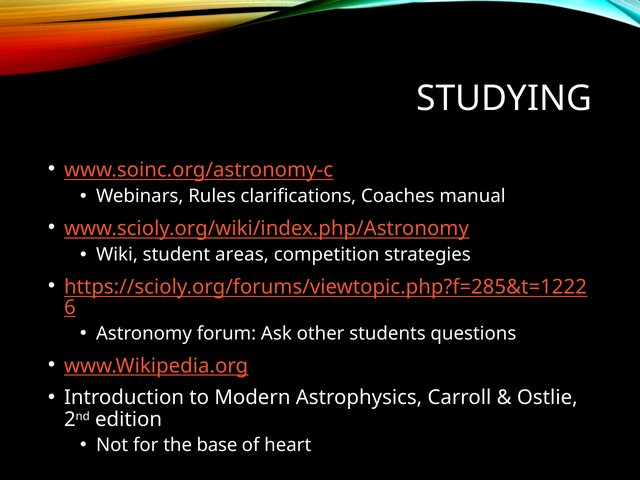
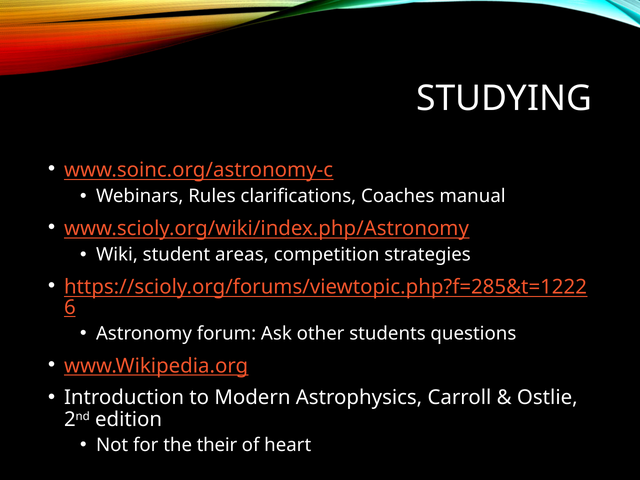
base: base -> their
